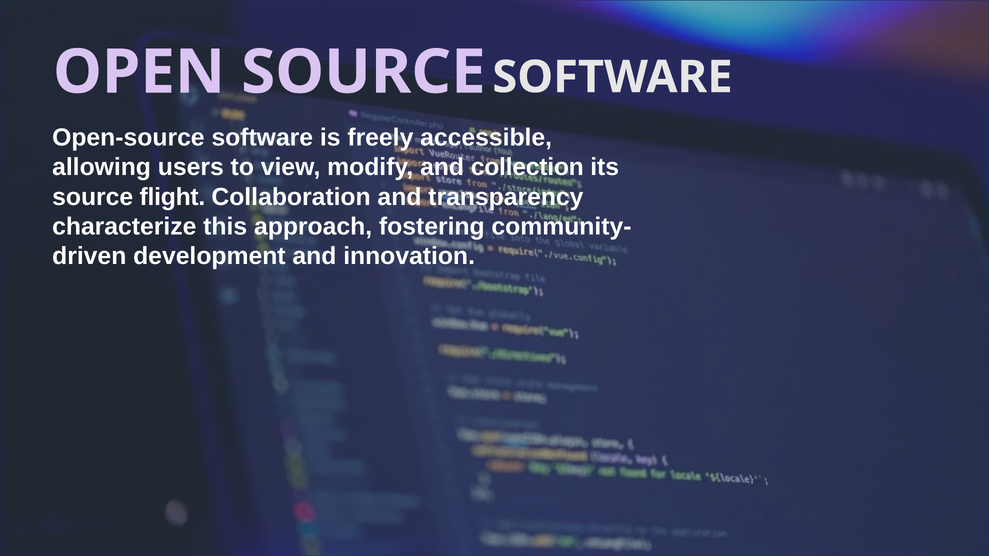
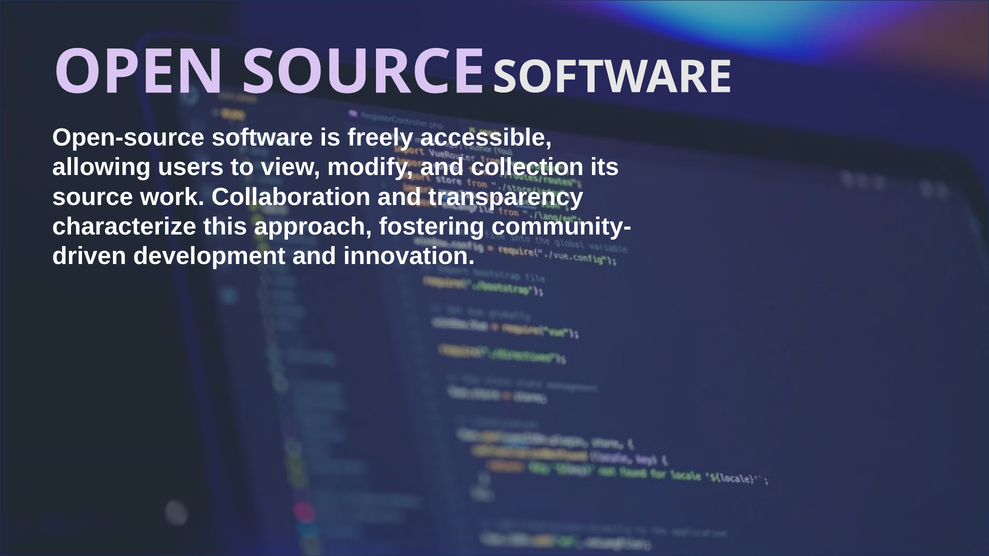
flight: flight -> work
